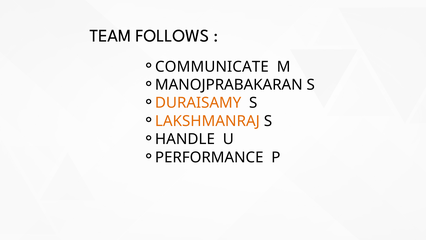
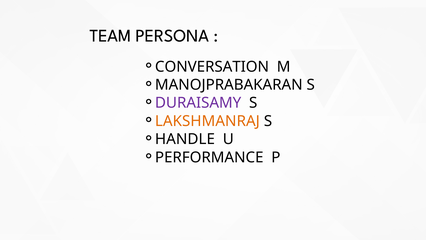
FOLLOWS: FOLLOWS -> PERSONA
COMMUNICATE: COMMUNICATE -> CONVERSATION
DURAISAMY colour: orange -> purple
